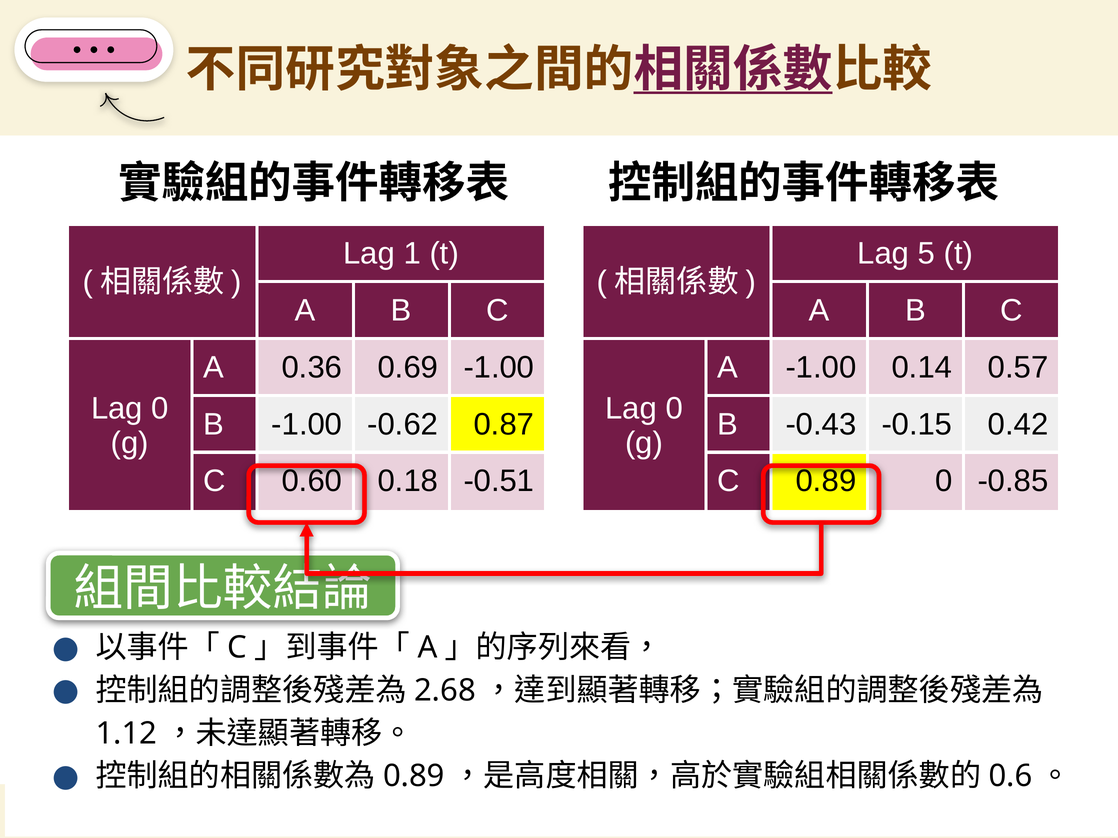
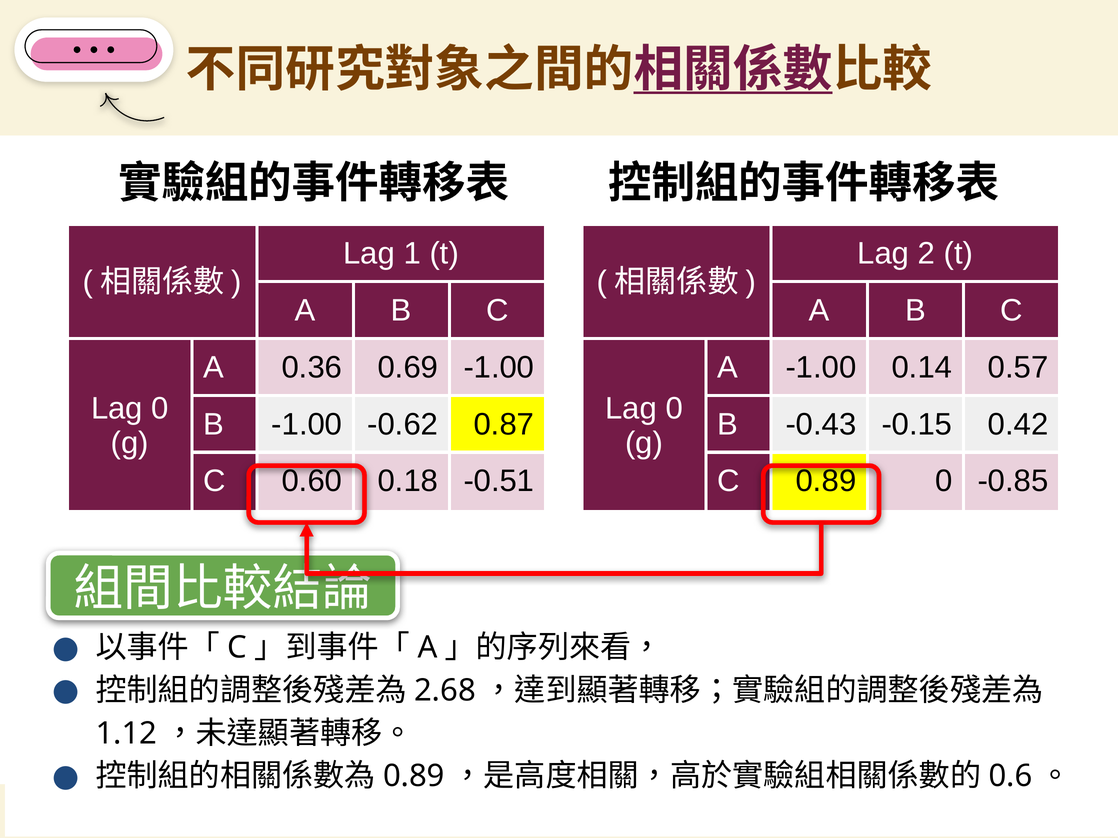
5: 5 -> 2
